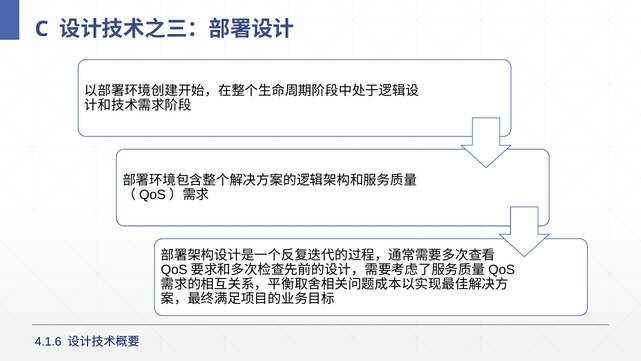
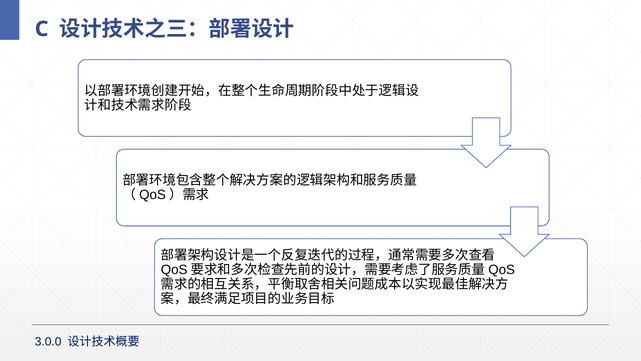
4.1.6: 4.1.6 -> 3.0.0
